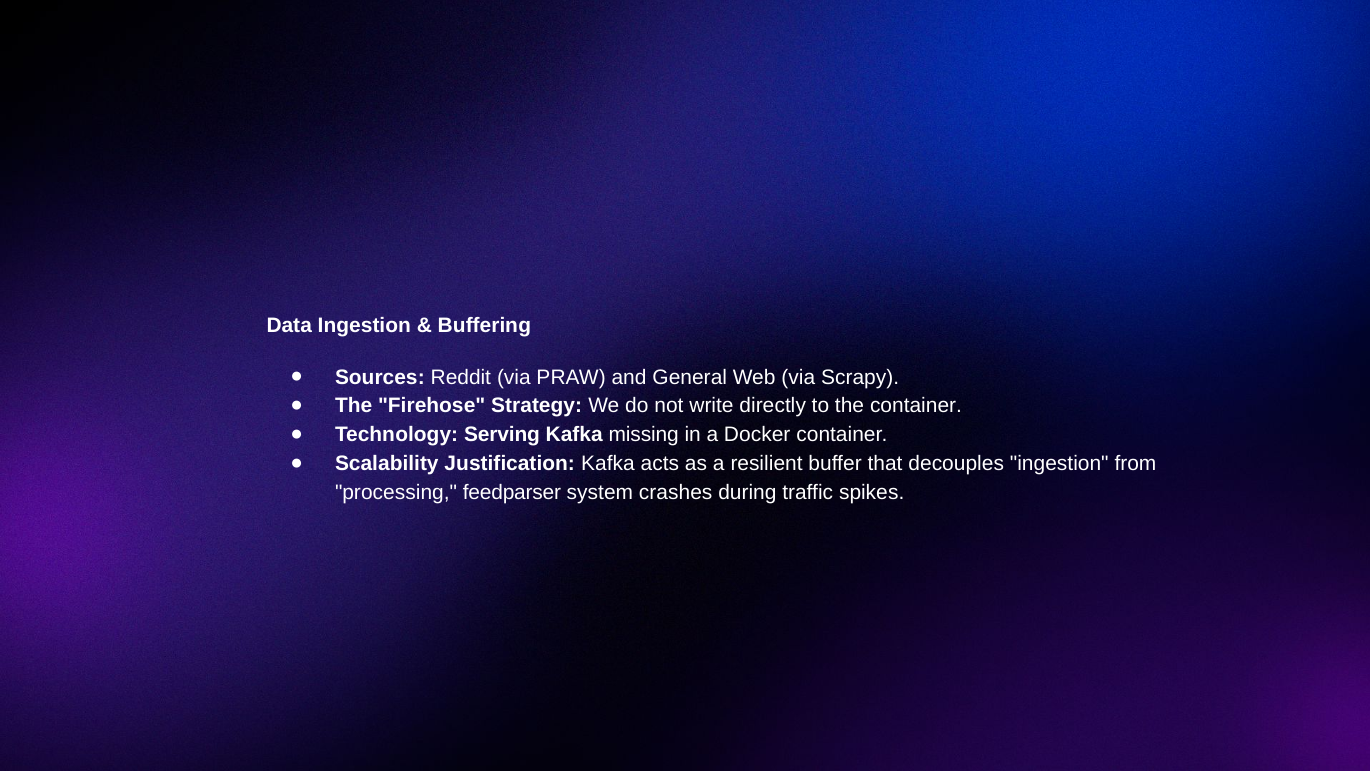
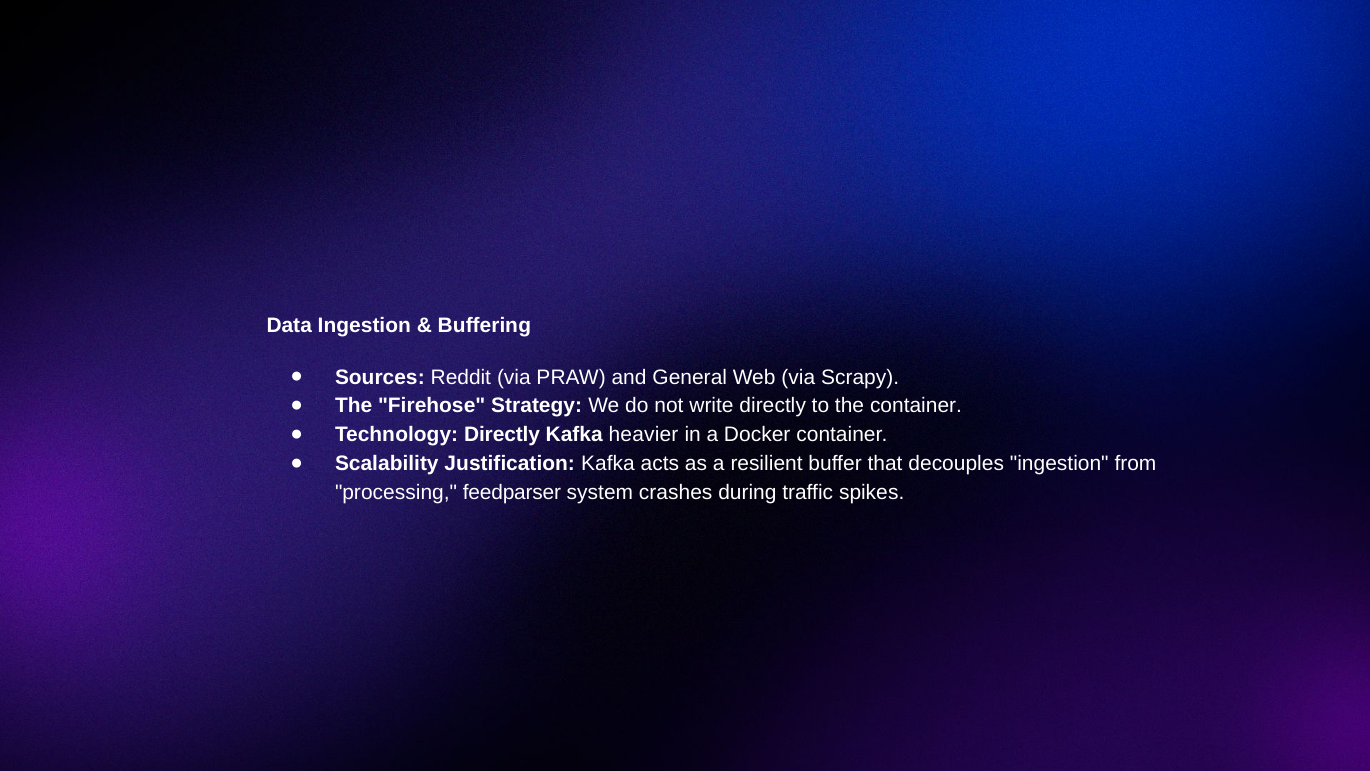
Technology Serving: Serving -> Directly
missing: missing -> heavier
